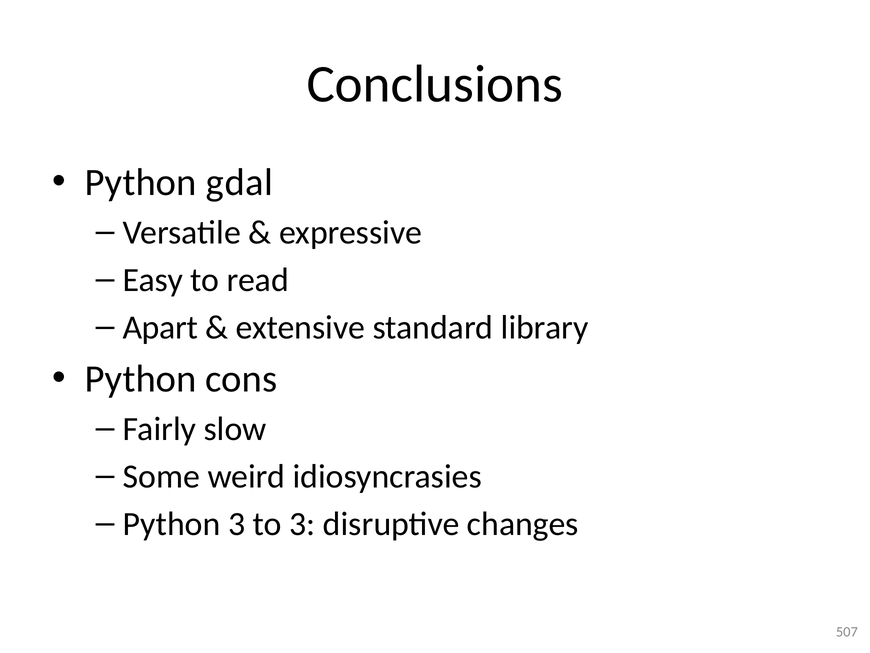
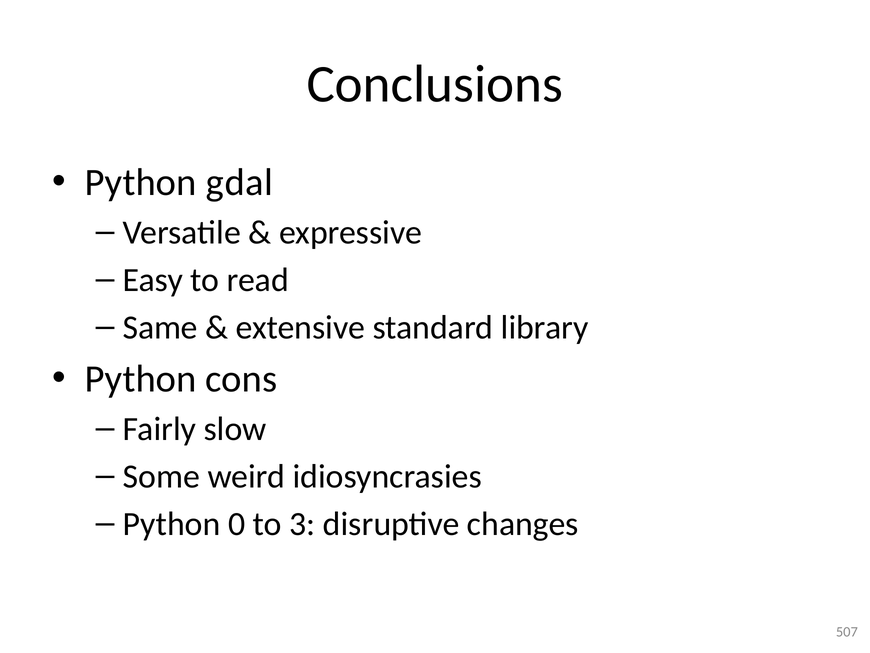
Apart: Apart -> Same
Python 3: 3 -> 0
